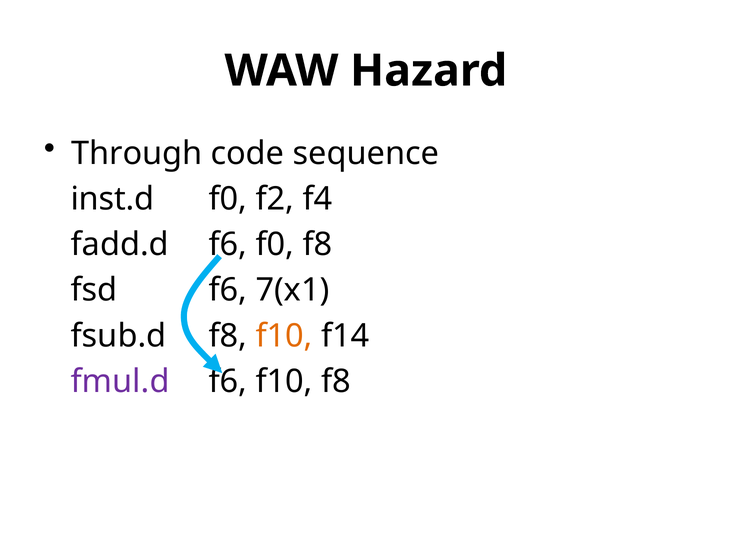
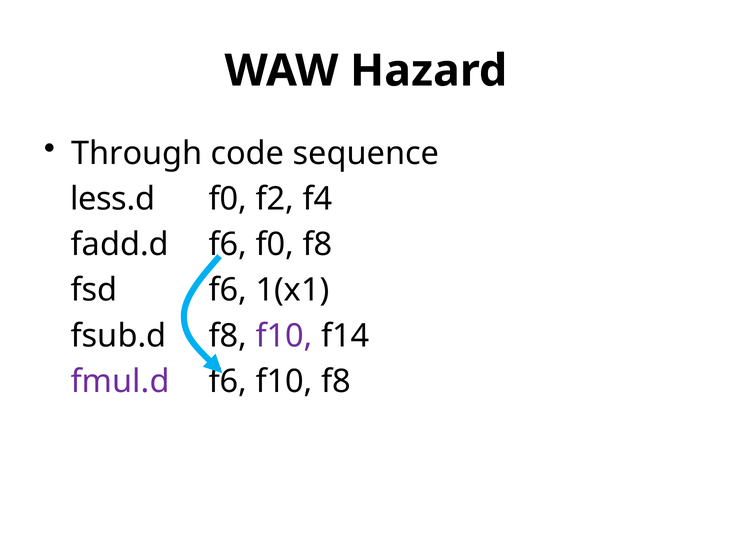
inst.d: inst.d -> less.d
7(x1: 7(x1 -> 1(x1
f10 at (284, 336) colour: orange -> purple
